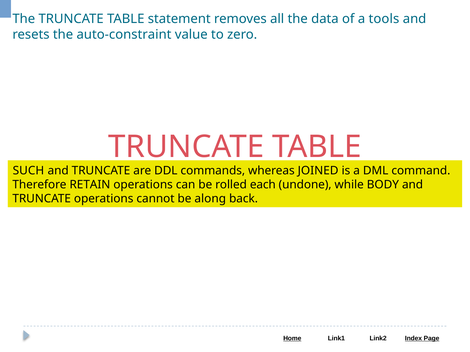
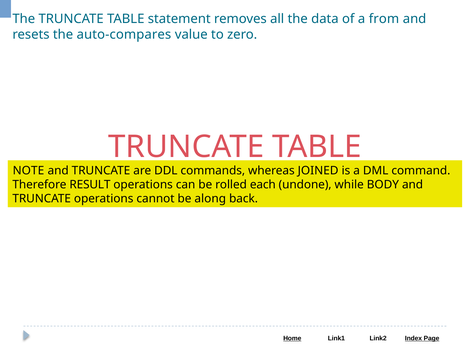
tools: tools -> from
auto-constraint: auto-constraint -> auto-compares
SUCH: SUCH -> NOTE
RETAIN: RETAIN -> RESULT
